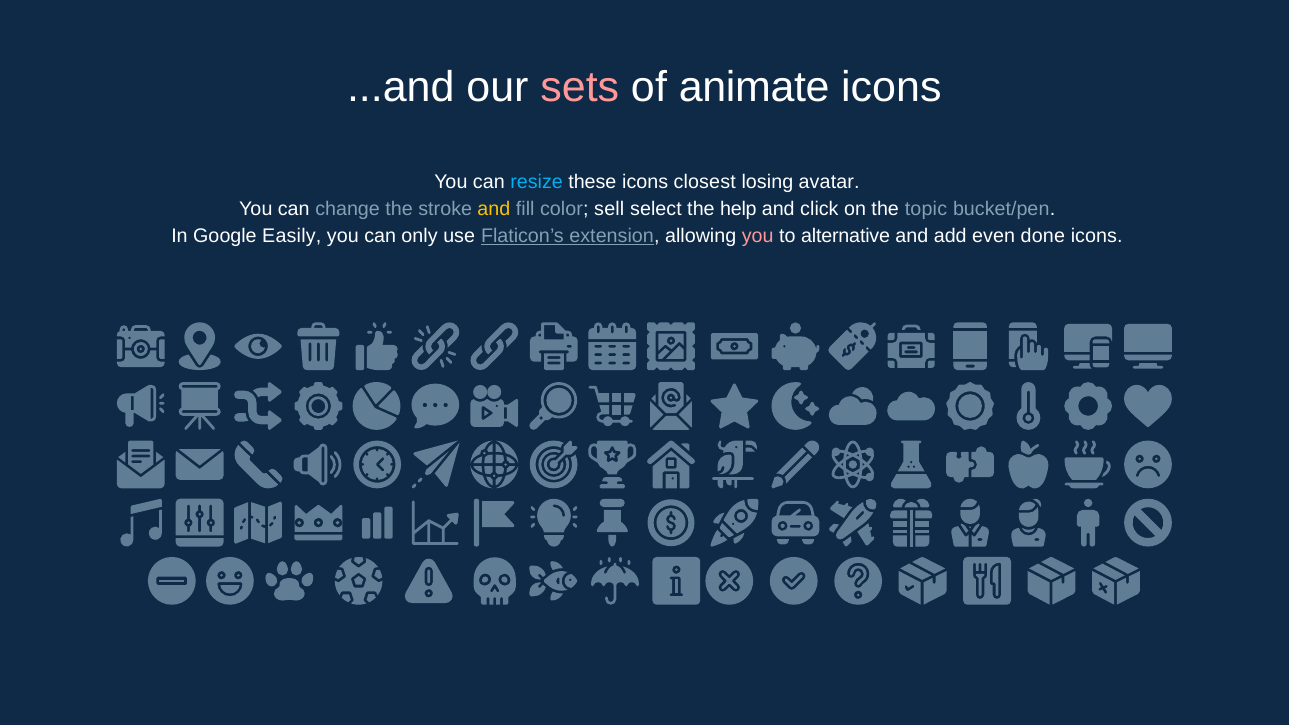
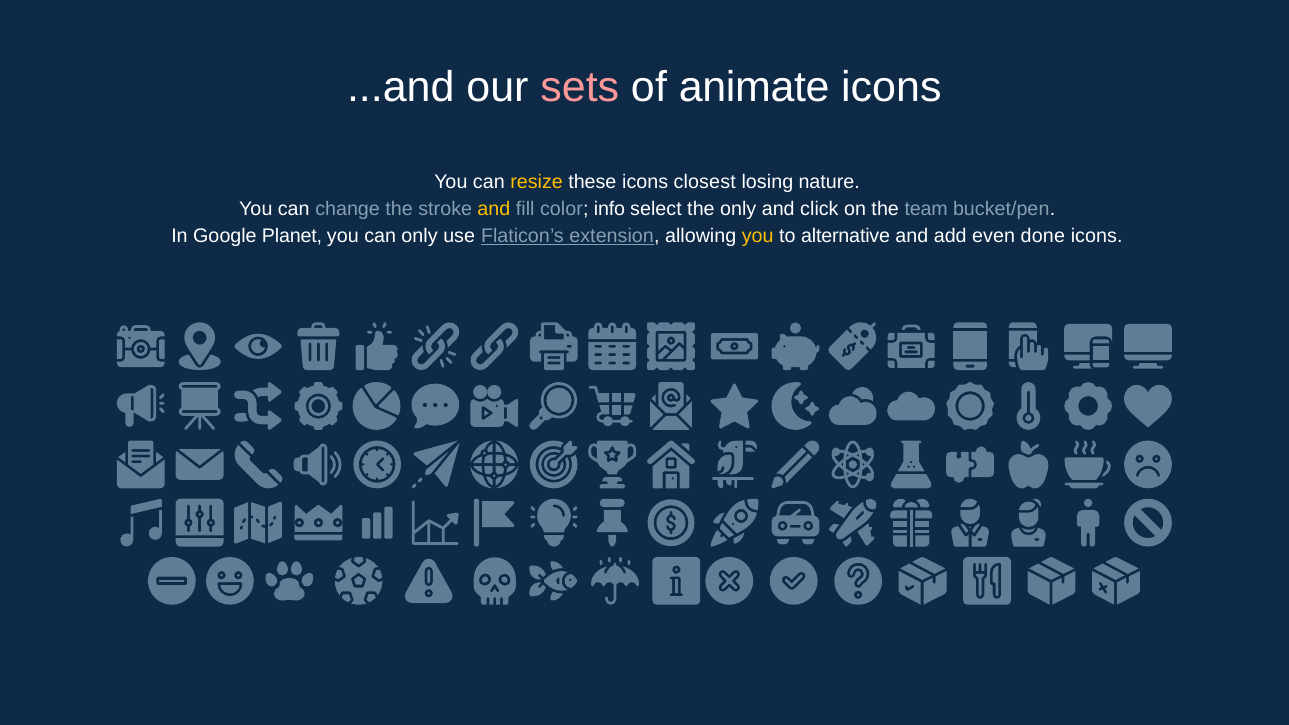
resize colour: light blue -> yellow
avatar: avatar -> nature
sell: sell -> info
the help: help -> only
topic: topic -> team
Easily: Easily -> Planet
you at (758, 236) colour: pink -> yellow
